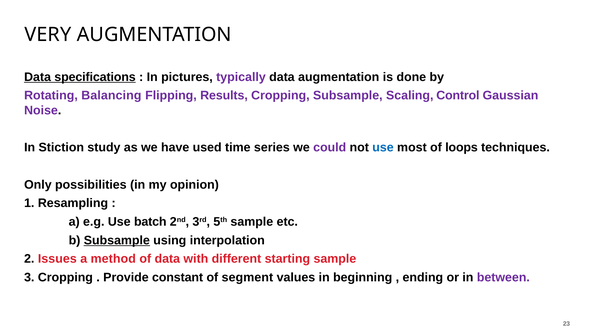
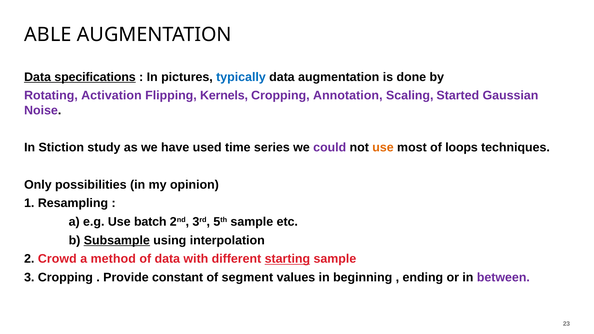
VERY: VERY -> ABLE
typically colour: purple -> blue
Balancing: Balancing -> Activation
Results: Results -> Kernels
Cropping Subsample: Subsample -> Annotation
Control: Control -> Started
use at (383, 148) colour: blue -> orange
Issues: Issues -> Crowd
starting underline: none -> present
